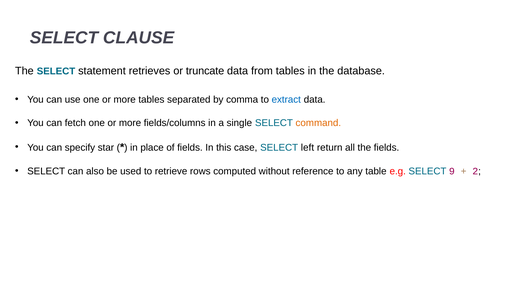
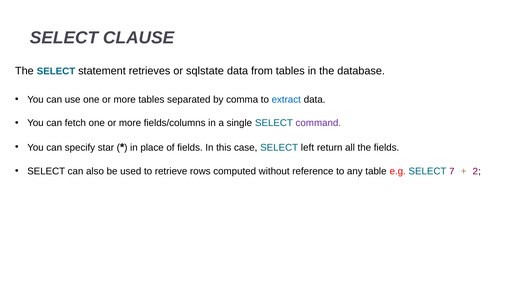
truncate: truncate -> sqlstate
command colour: orange -> purple
9: 9 -> 7
